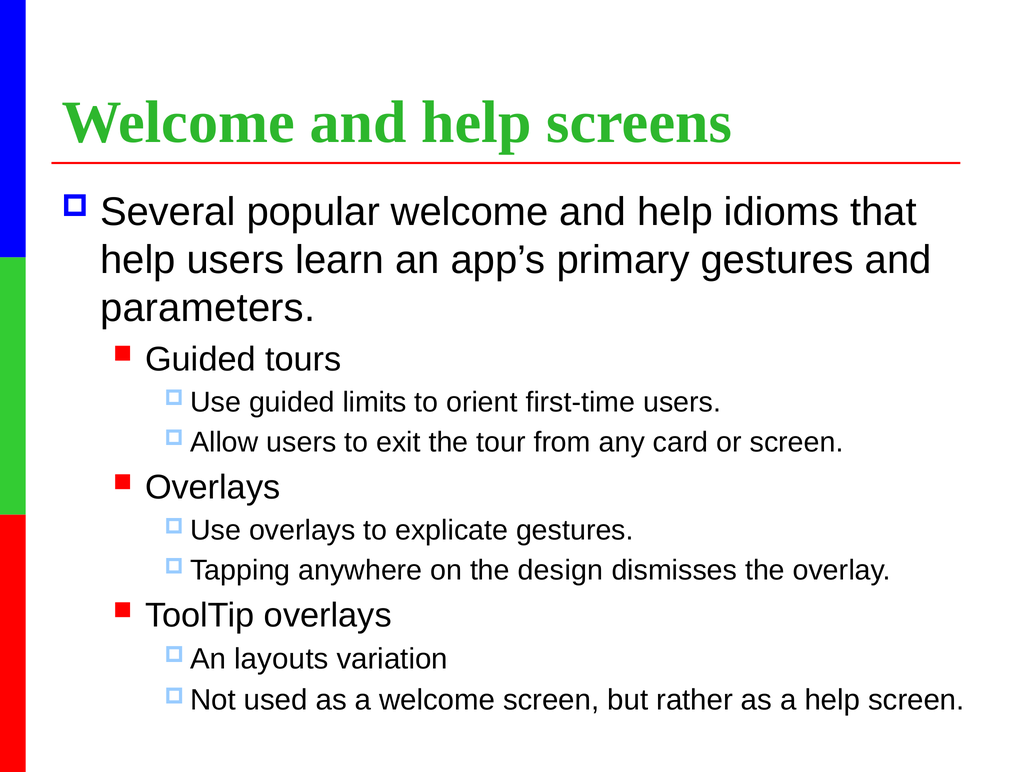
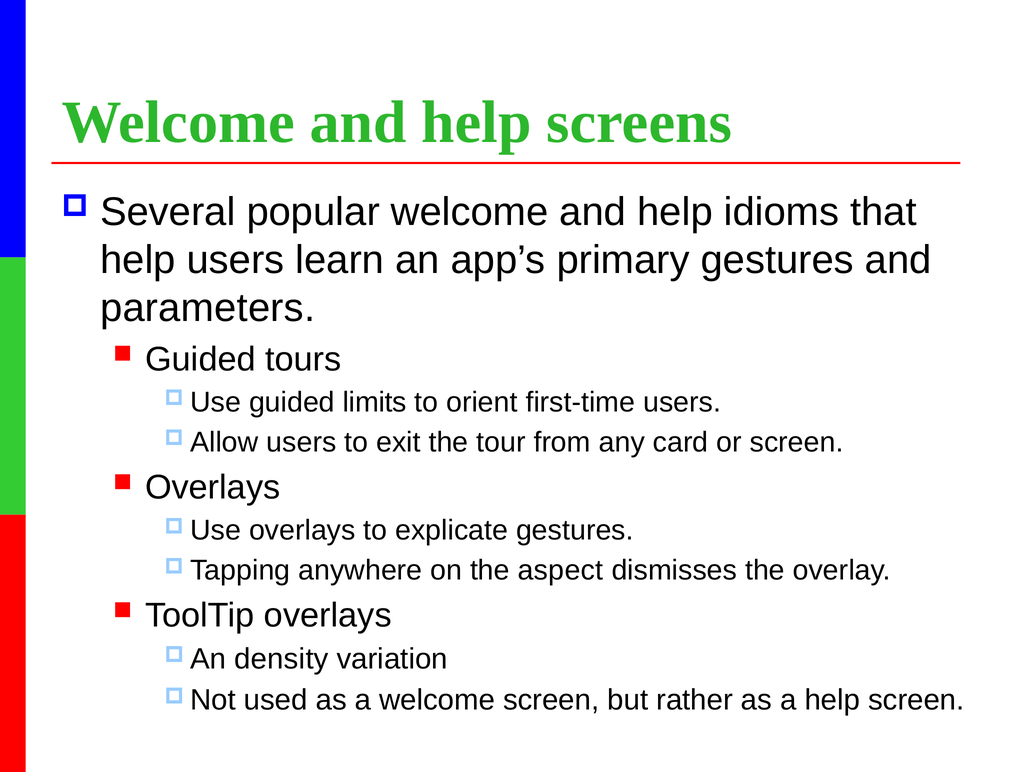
design: design -> aspect
layouts: layouts -> density
